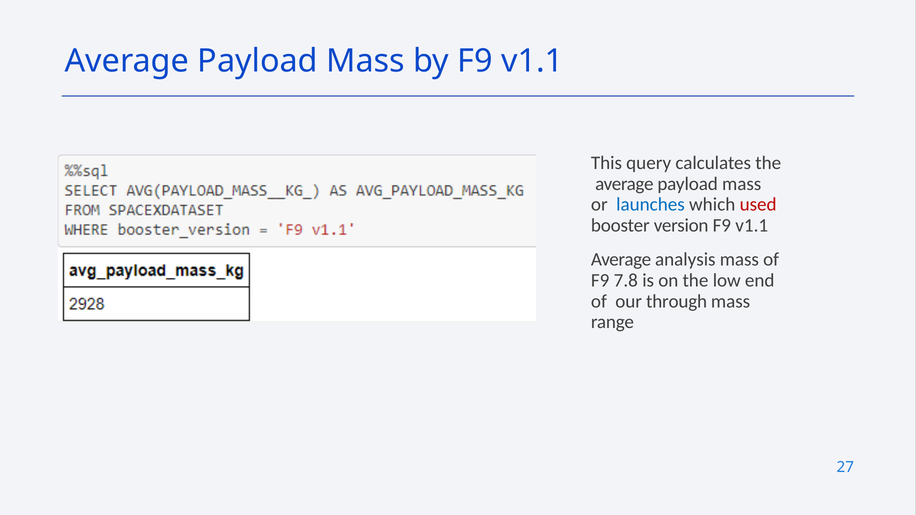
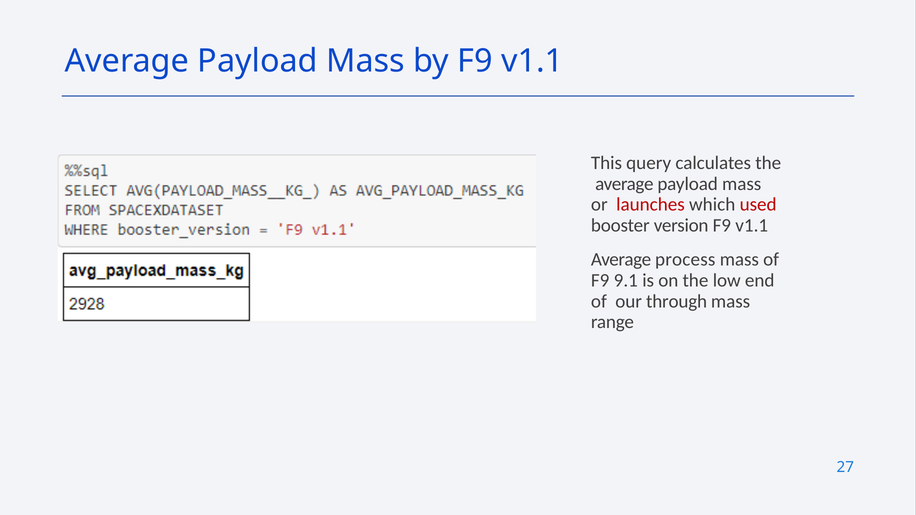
launches colour: blue -> red
analysis: analysis -> process
7.8: 7.8 -> 9.1
